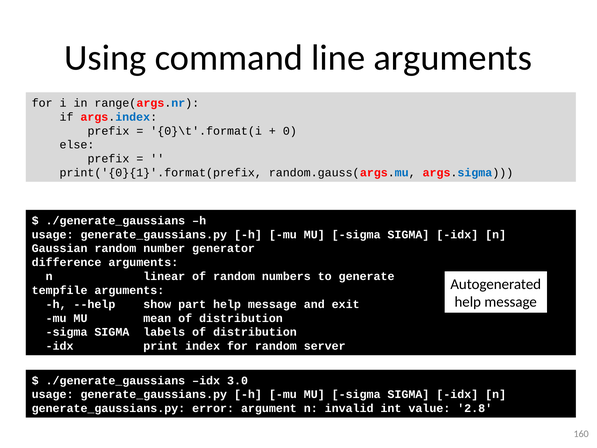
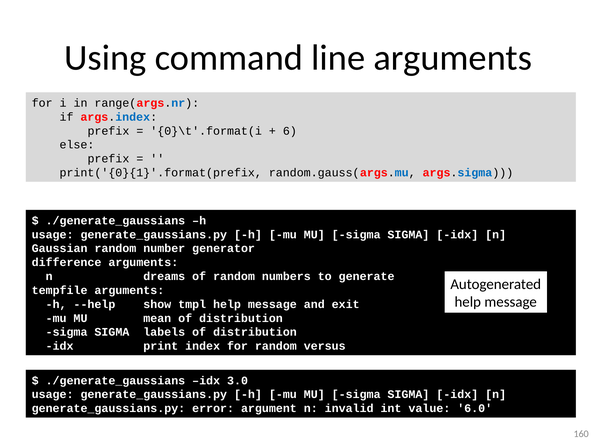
0: 0 -> 6
linear: linear -> dreams
part: part -> tmpl
server: server -> versus
2.8: 2.8 -> 6.0
